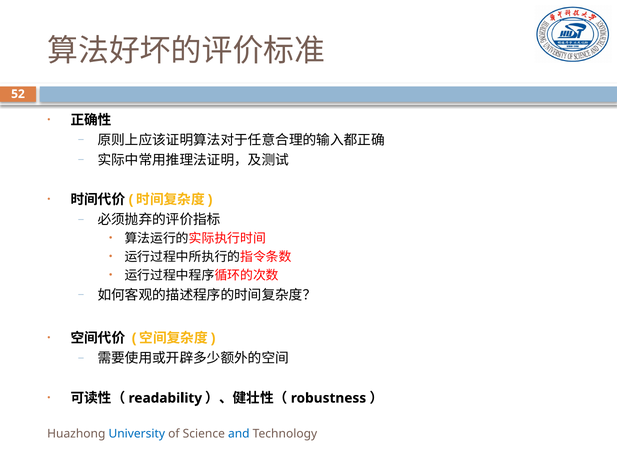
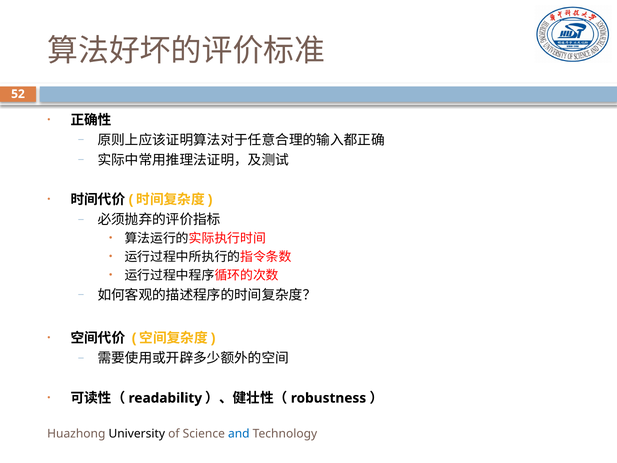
University colour: blue -> black
